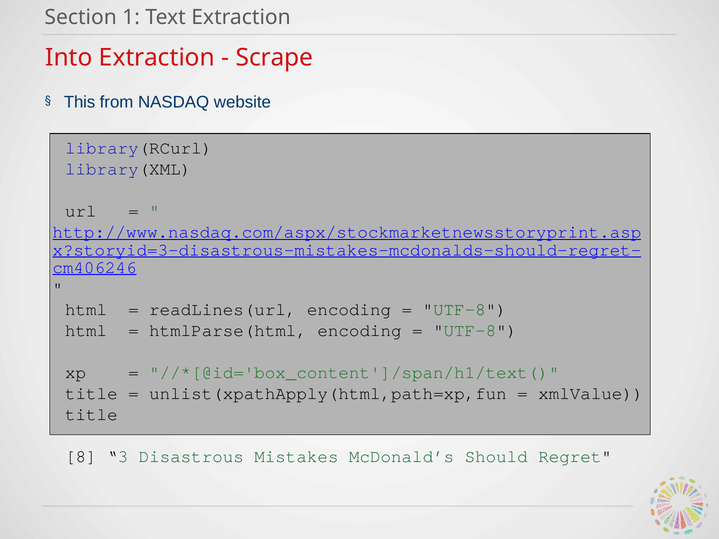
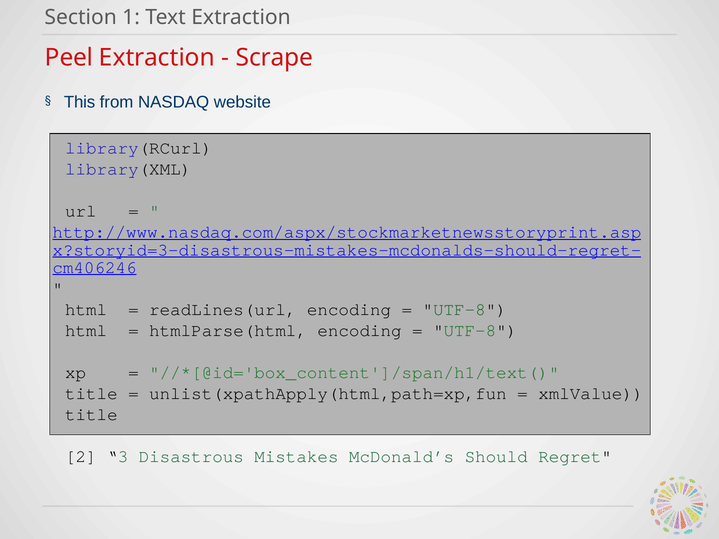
Into: Into -> Peel
8: 8 -> 2
